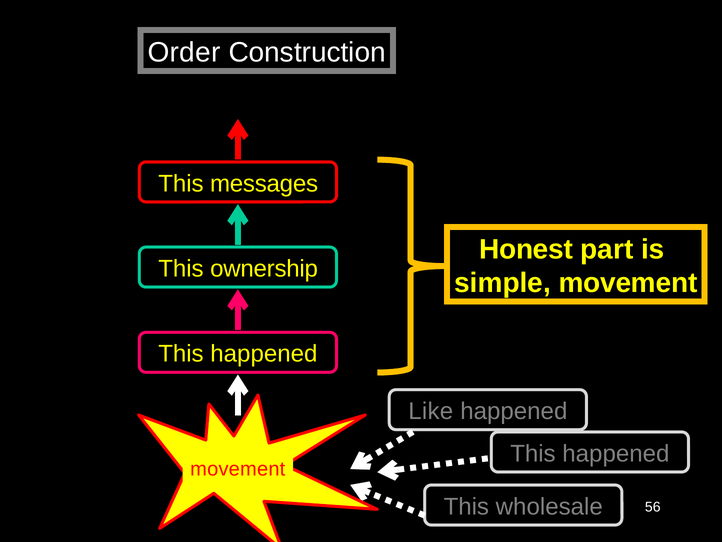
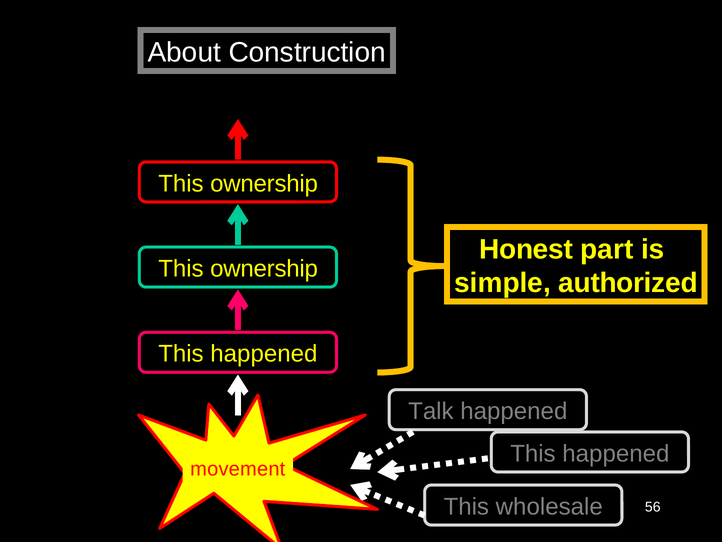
Order: Order -> About
messages at (264, 183): messages -> ownership
simple movement: movement -> authorized
Like: Like -> Talk
